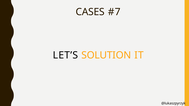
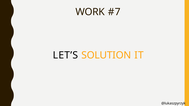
CASES: CASES -> WORK
